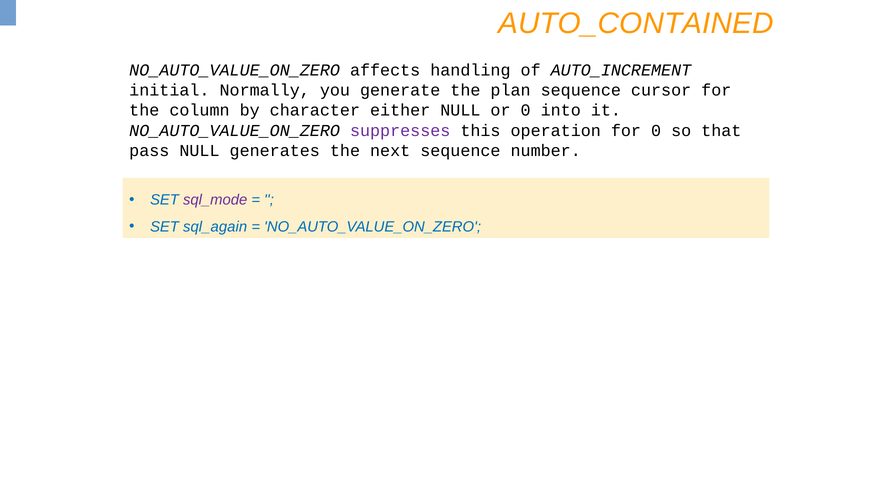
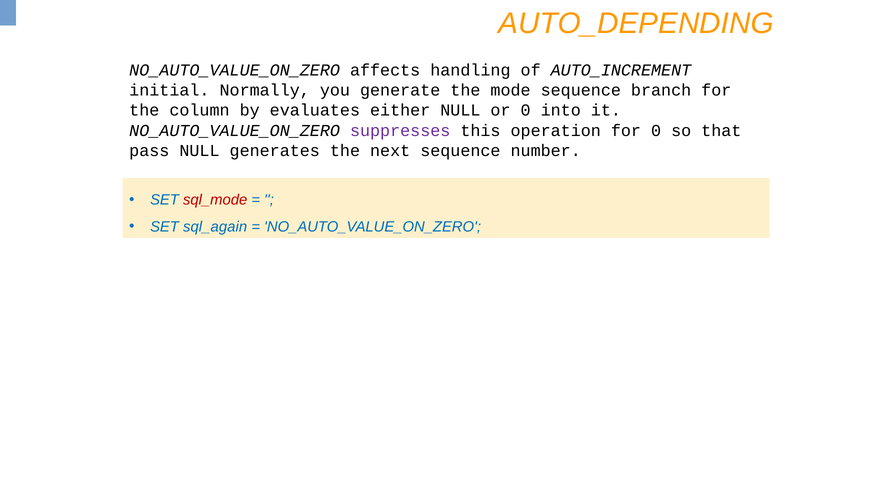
AUTO_CONTAINED: AUTO_CONTAINED -> AUTO_DEPENDING
plan: plan -> mode
cursor: cursor -> branch
character: character -> evaluates
sql_mode colour: purple -> red
